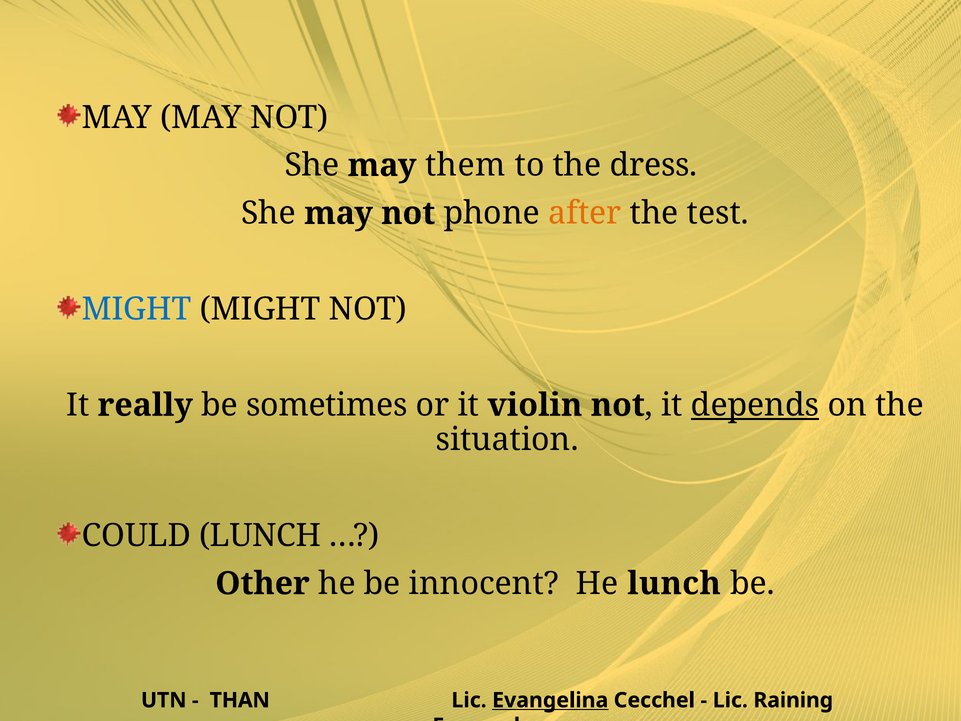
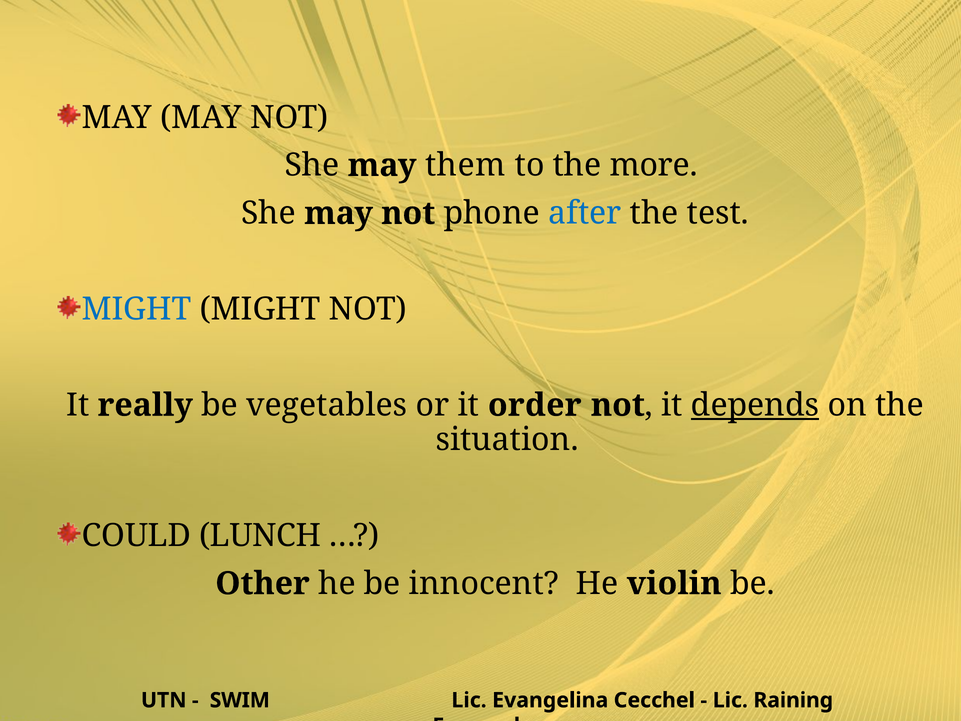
dress: dress -> more
after colour: orange -> blue
sometimes: sometimes -> vegetables
violin: violin -> order
He lunch: lunch -> violin
THAN: THAN -> SWIM
Evangelina underline: present -> none
